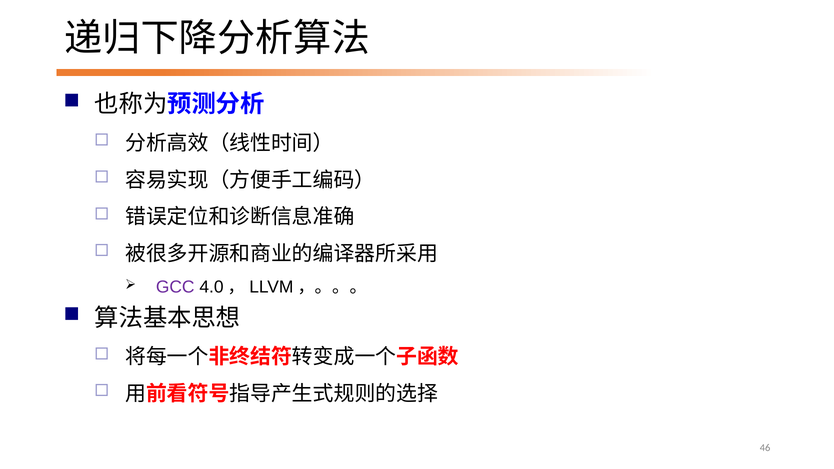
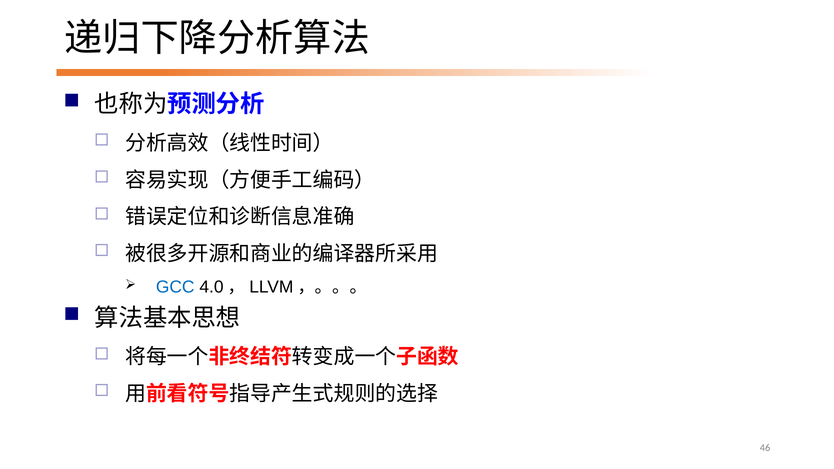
GCC colour: purple -> blue
